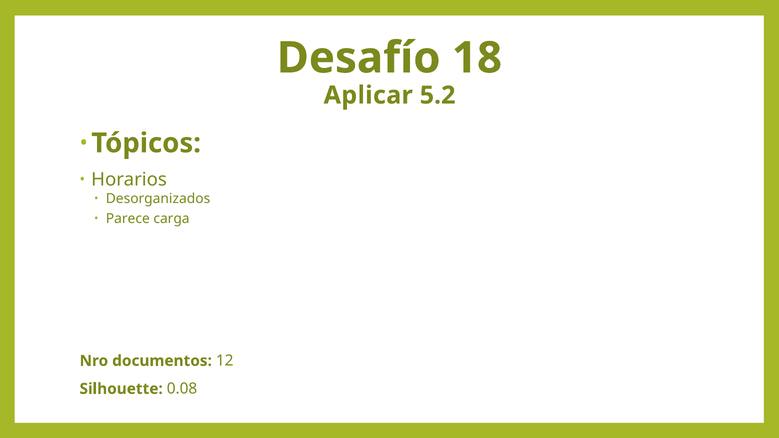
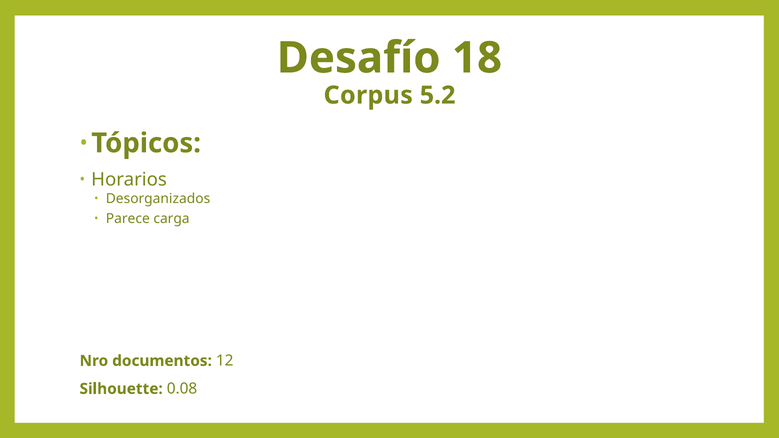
Aplicar: Aplicar -> Corpus
